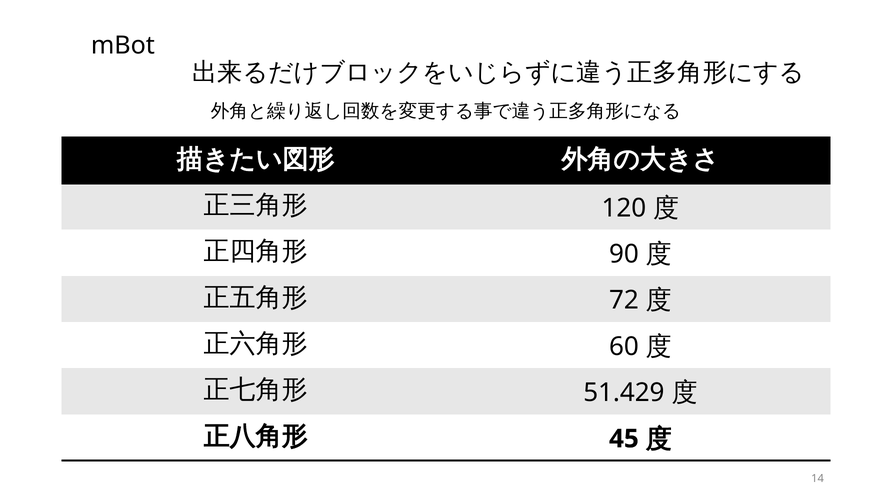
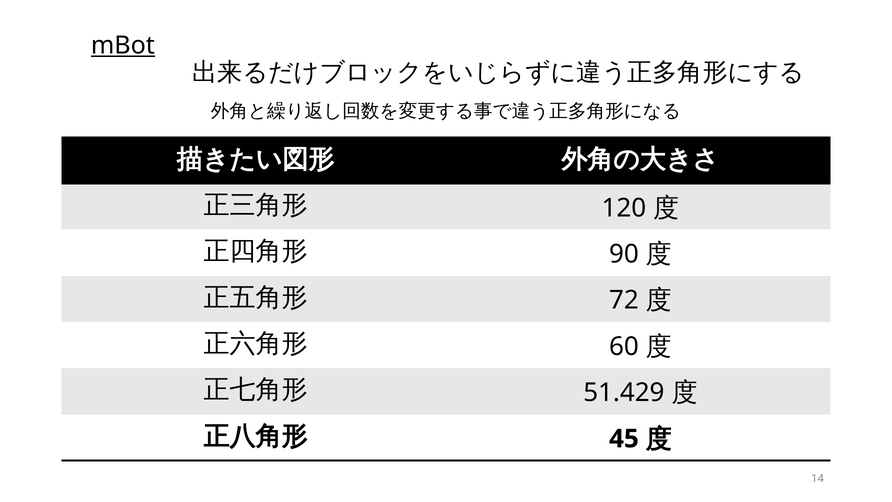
mBot underline: none -> present
